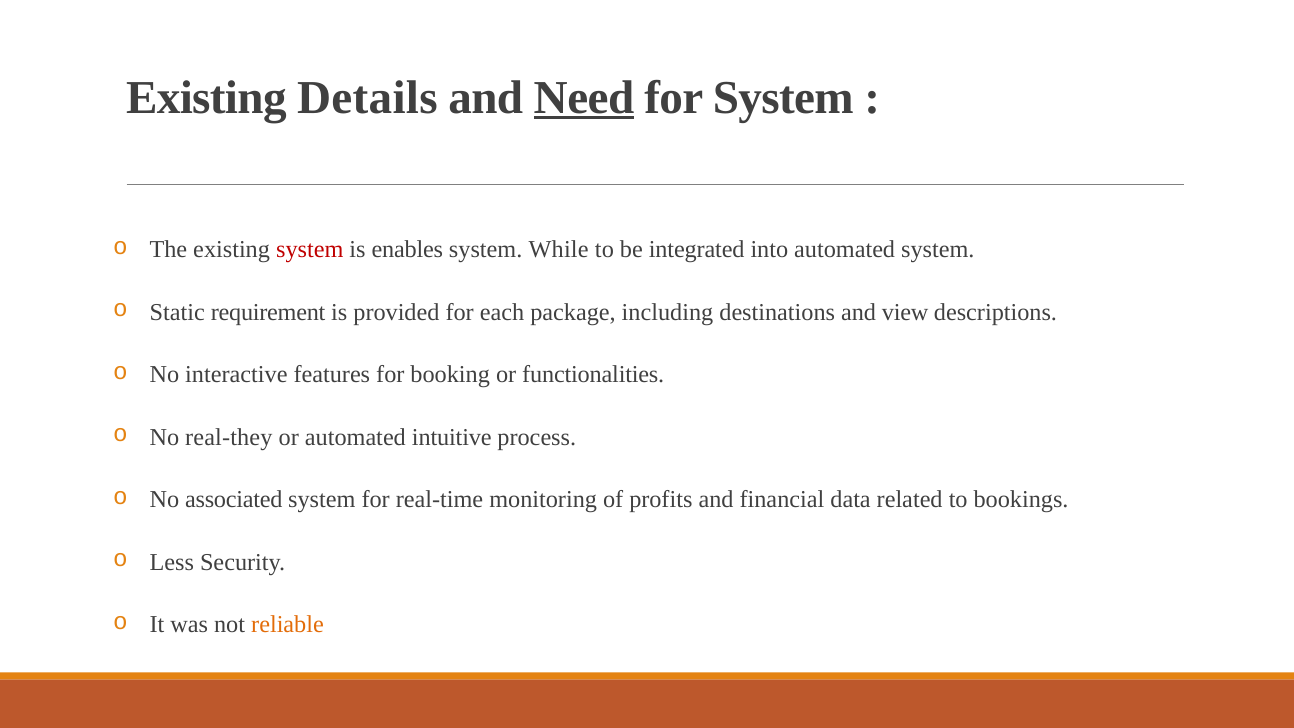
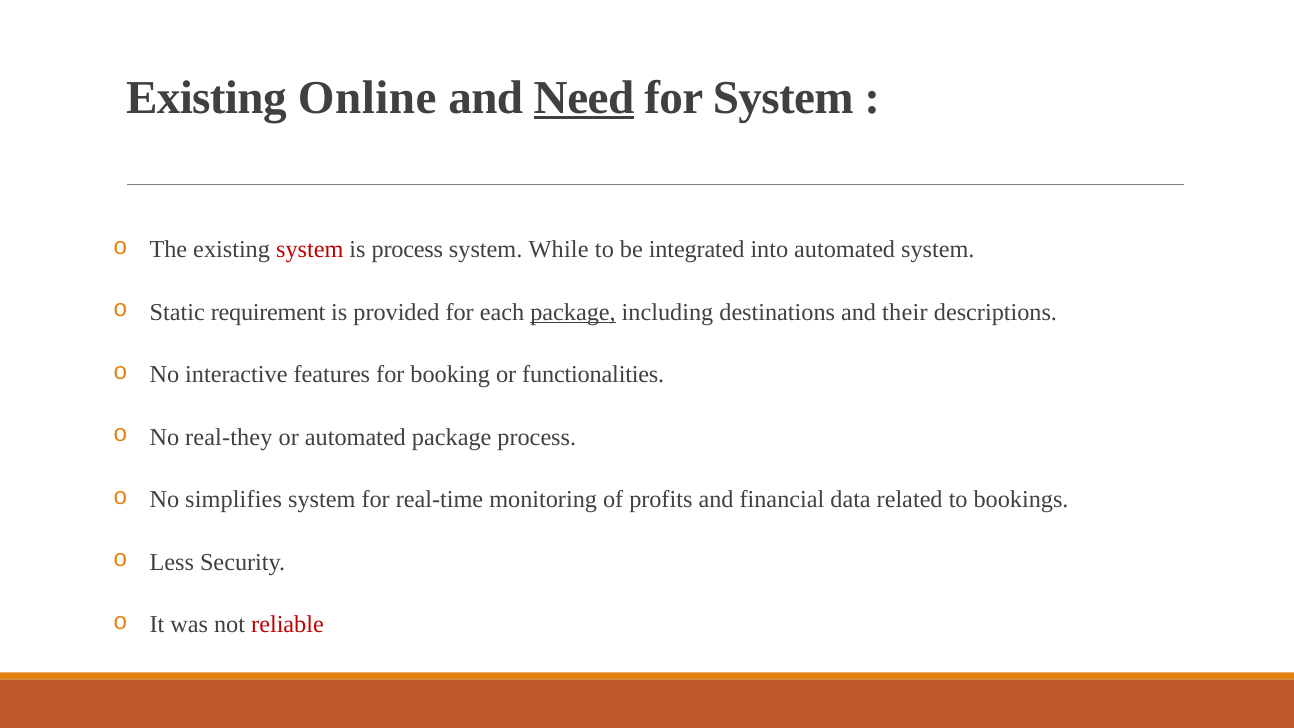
Details: Details -> Online
is enables: enables -> process
package at (573, 312) underline: none -> present
view: view -> their
automated intuitive: intuitive -> package
associated: associated -> simplifies
reliable colour: orange -> red
